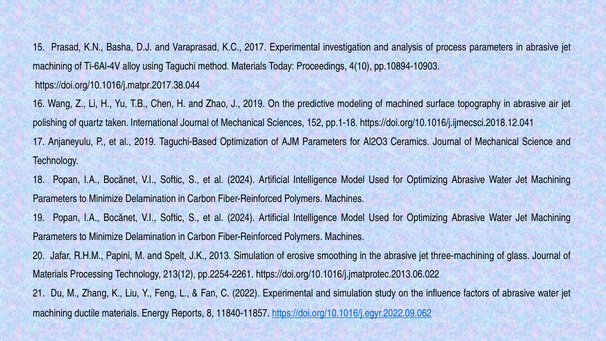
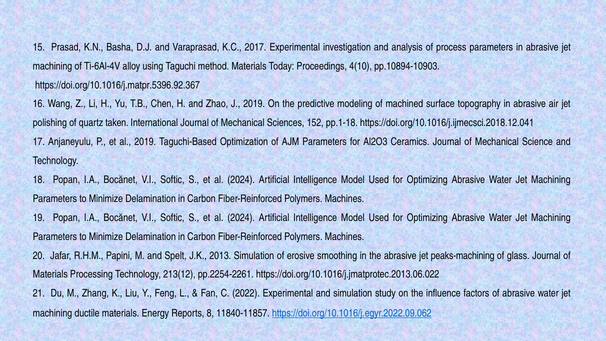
https://doi.org/10.1016/j.matpr.2017.38.044: https://doi.org/10.1016/j.matpr.2017.38.044 -> https://doi.org/10.1016/j.matpr.5396.92.367
three-machining: three-machining -> peaks-machining
